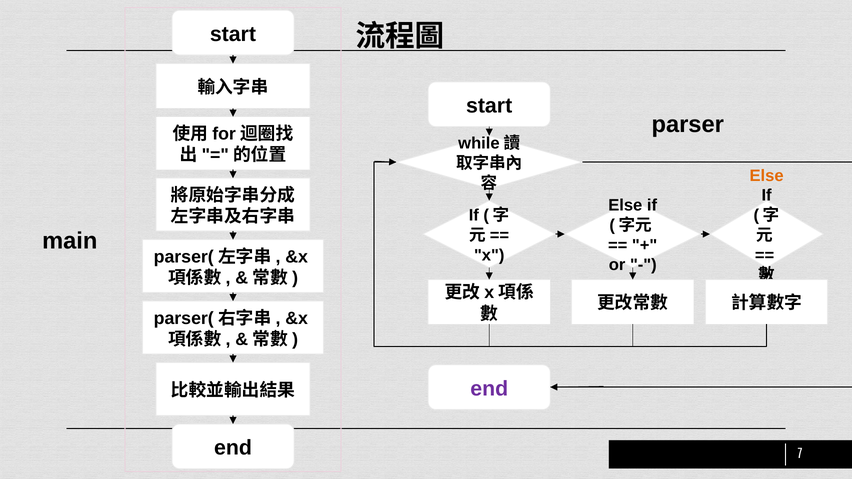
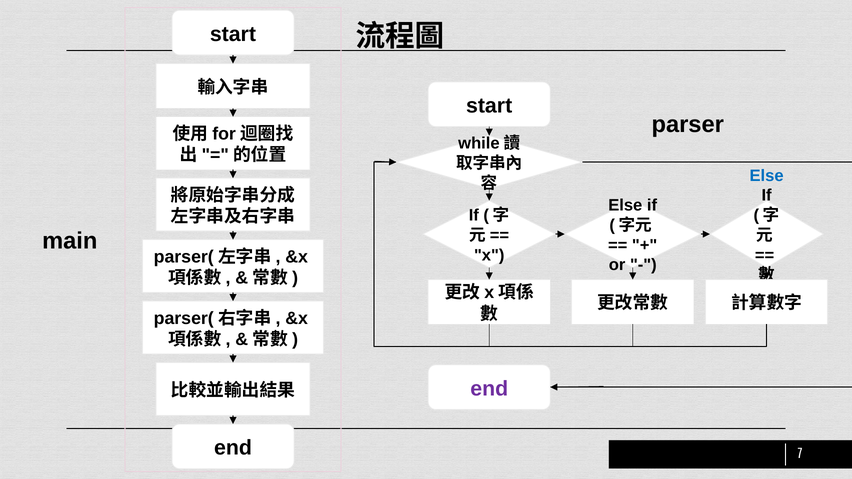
Else at (767, 176) colour: orange -> blue
